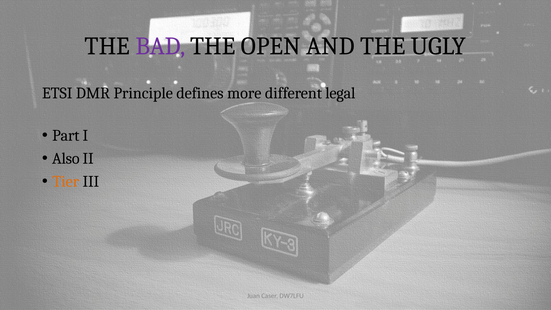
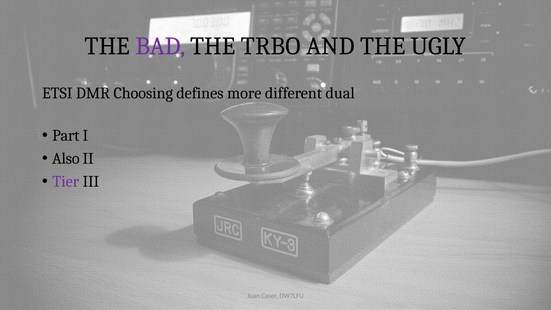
OPEN: OPEN -> TRBO
Principle: Principle -> Choosing
legal: legal -> dual
Tier colour: orange -> purple
